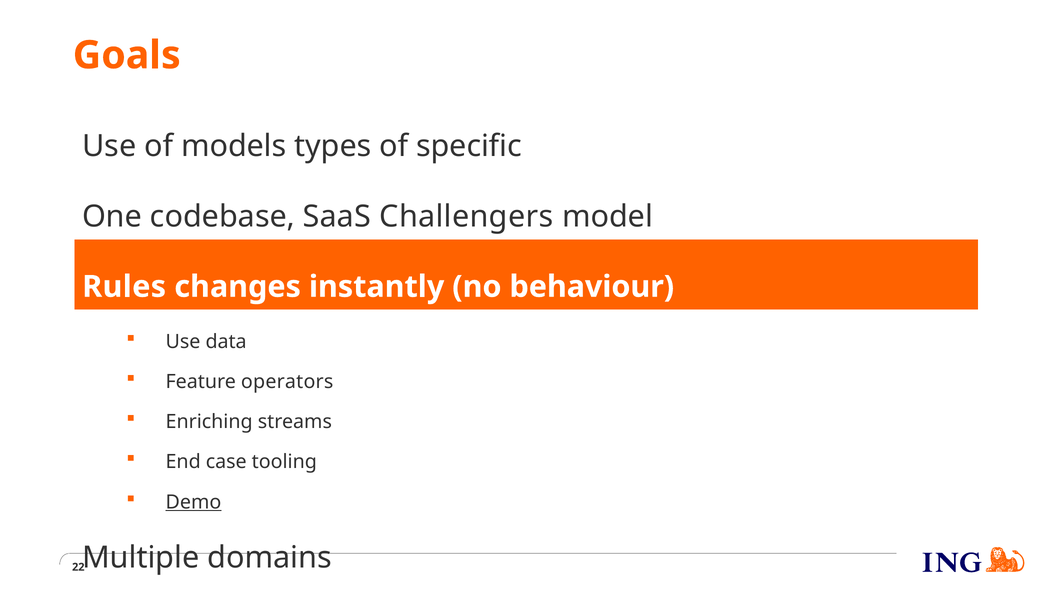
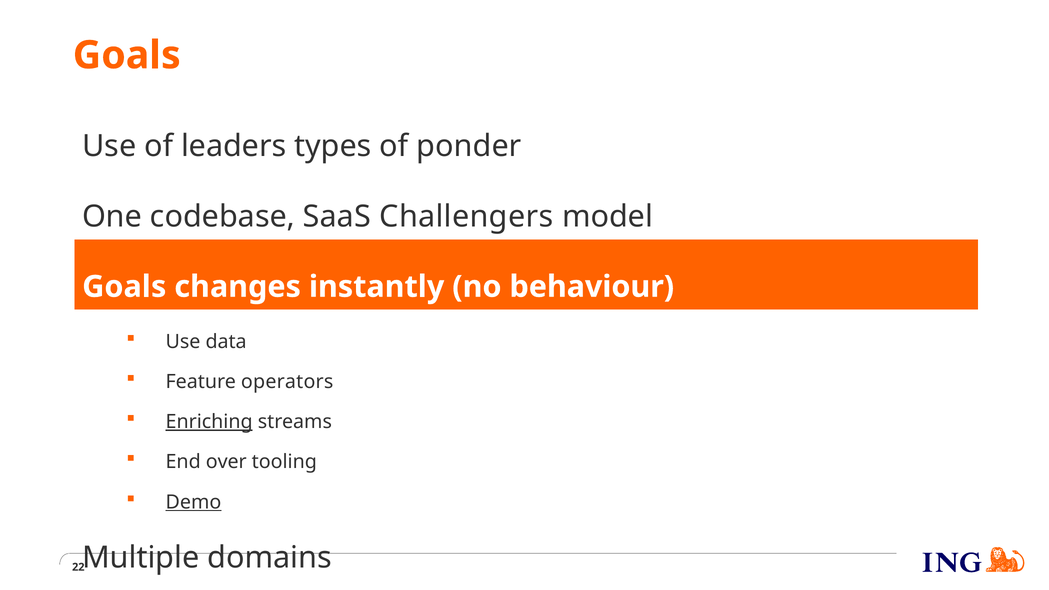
models: models -> leaders
specific: specific -> ponder
Rules at (124, 287): Rules -> Goals
Enriching underline: none -> present
case: case -> over
